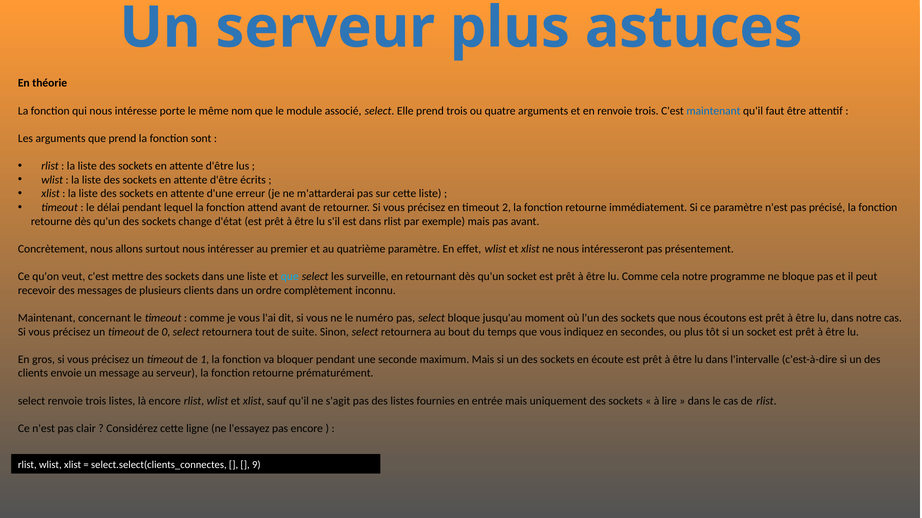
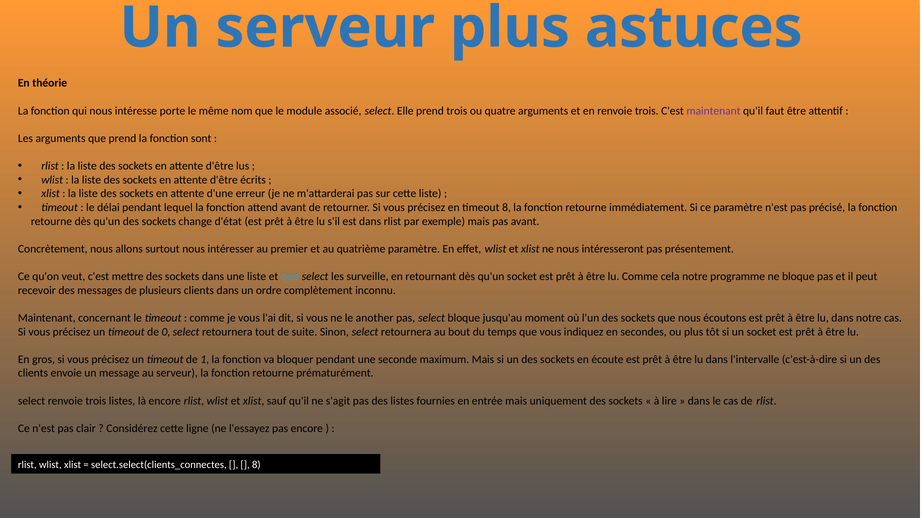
maintenant at (713, 111) colour: blue -> purple
timeout 2: 2 -> 8
numéro: numéro -> another
9 at (256, 465): 9 -> 8
